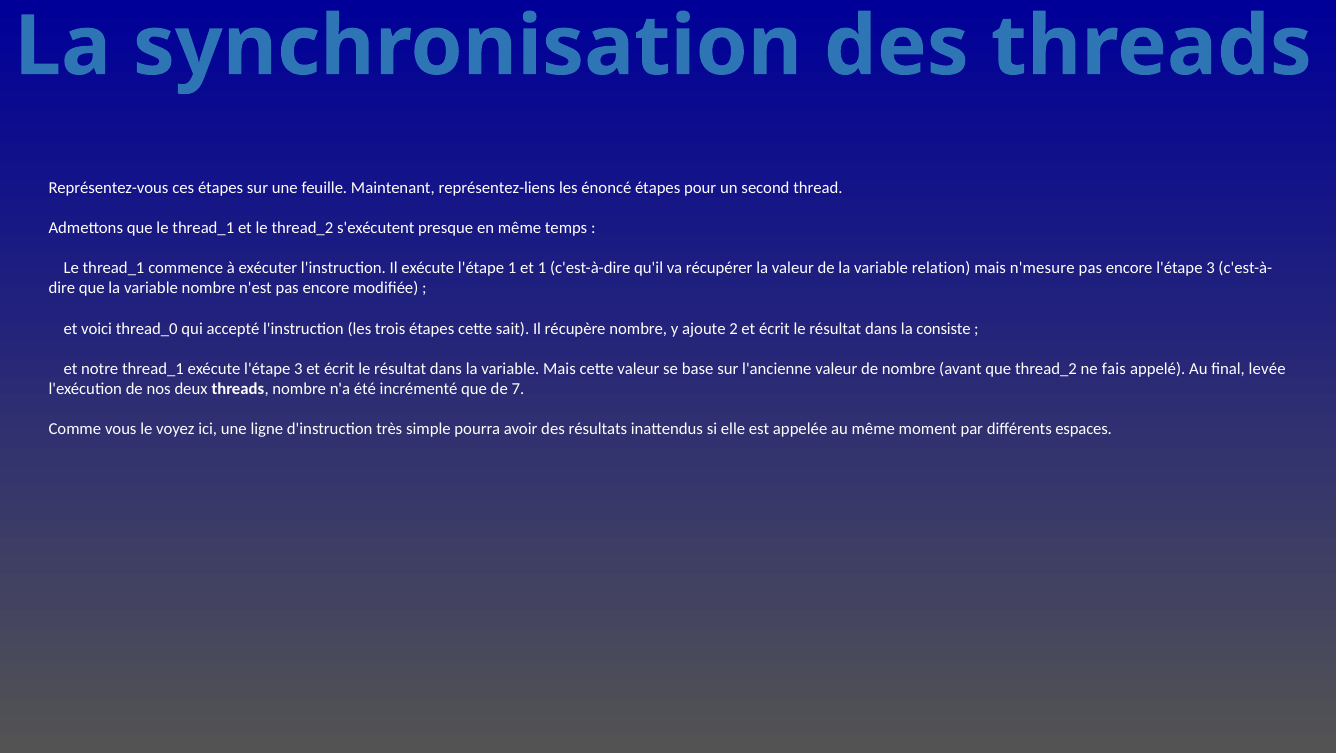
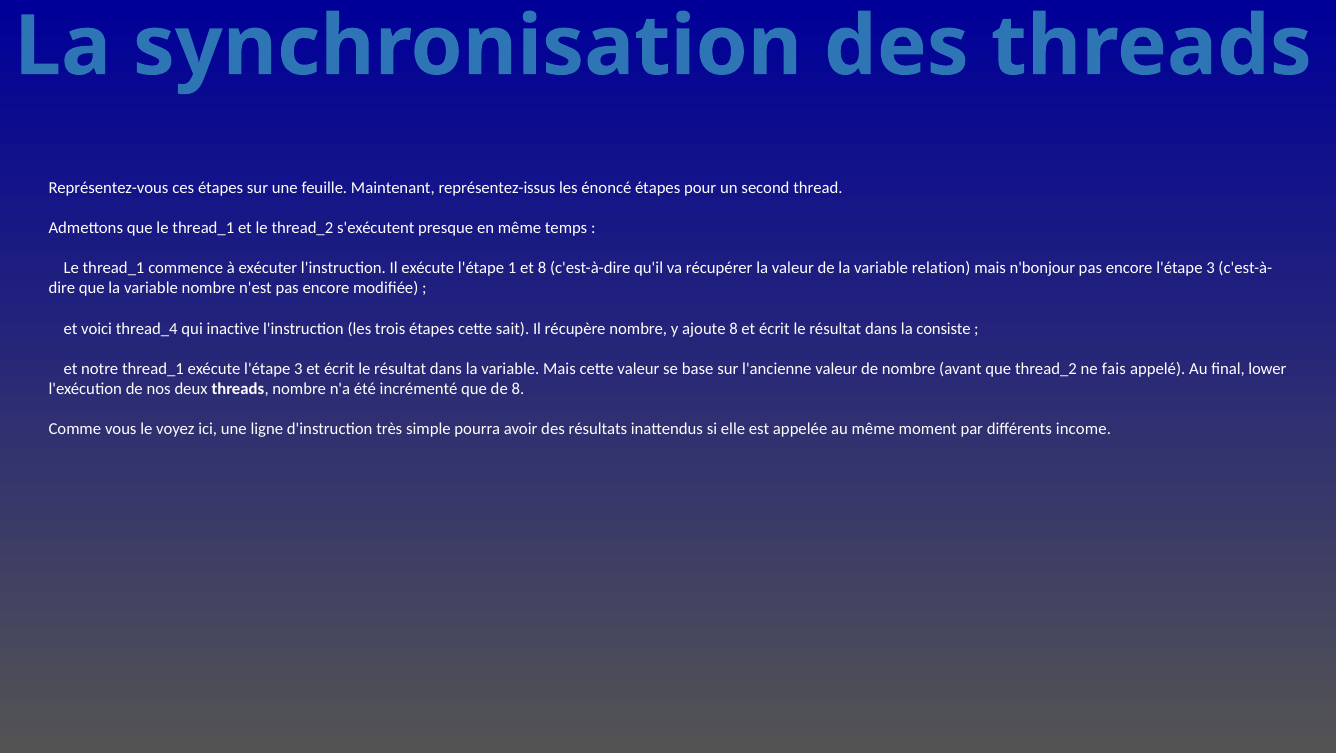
représentez-liens: représentez-liens -> représentez-issus
et 1: 1 -> 8
n'mesure: n'mesure -> n'bonjour
thread_0: thread_0 -> thread_4
accepté: accepté -> inactive
ajoute 2: 2 -> 8
levée: levée -> lower
de 7: 7 -> 8
espaces: espaces -> income
